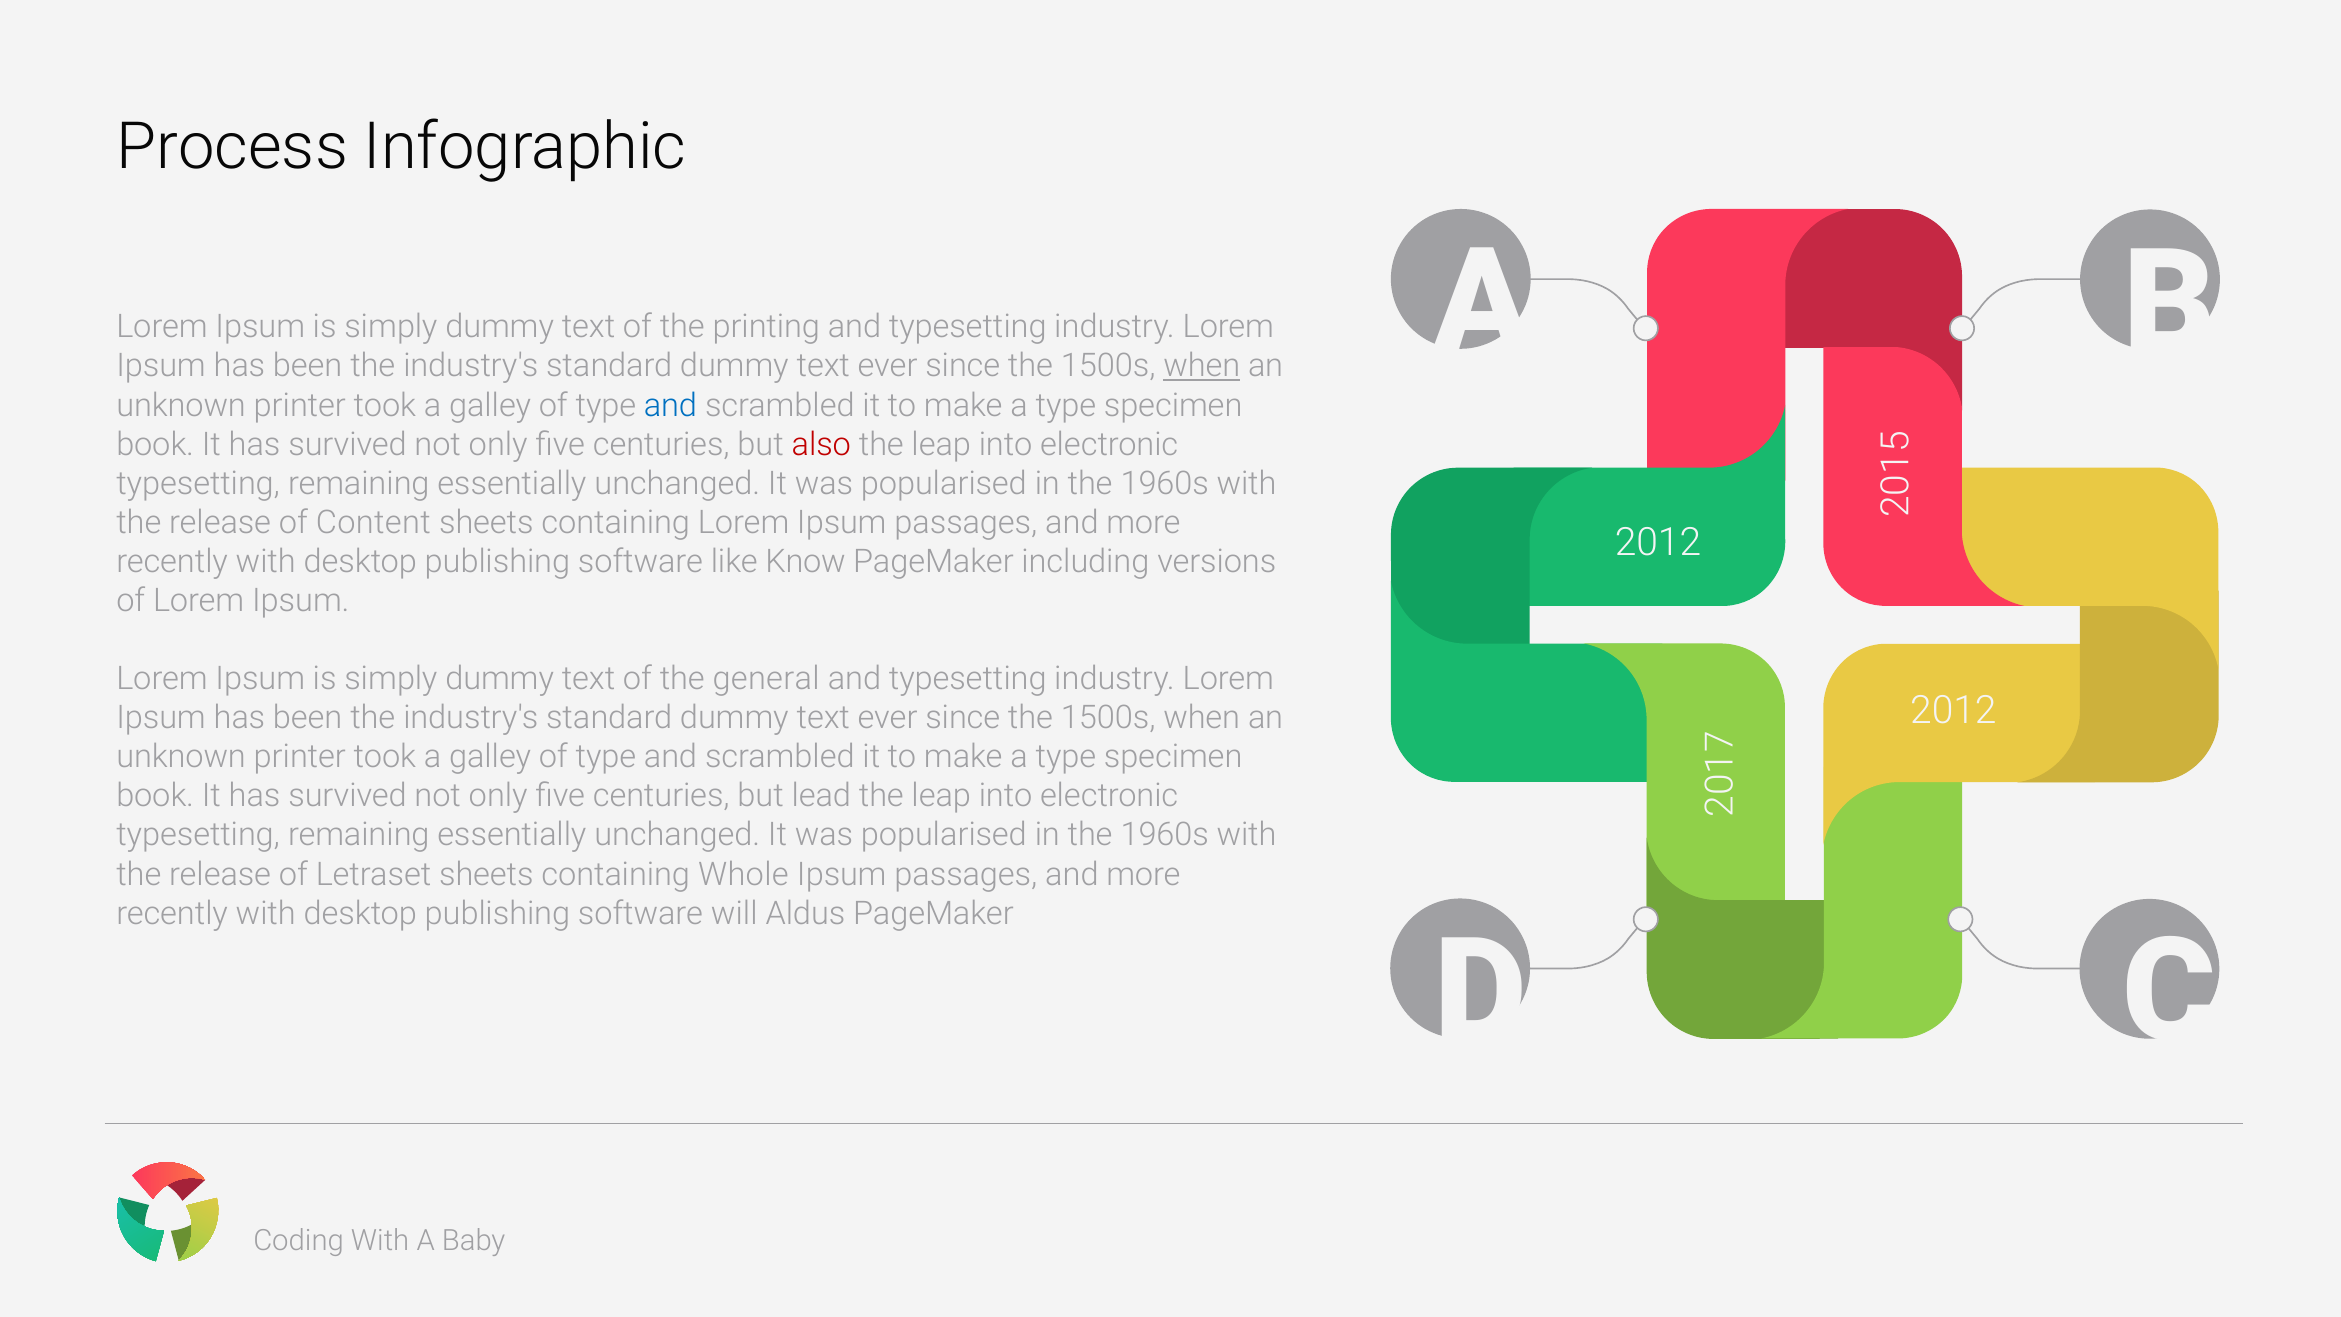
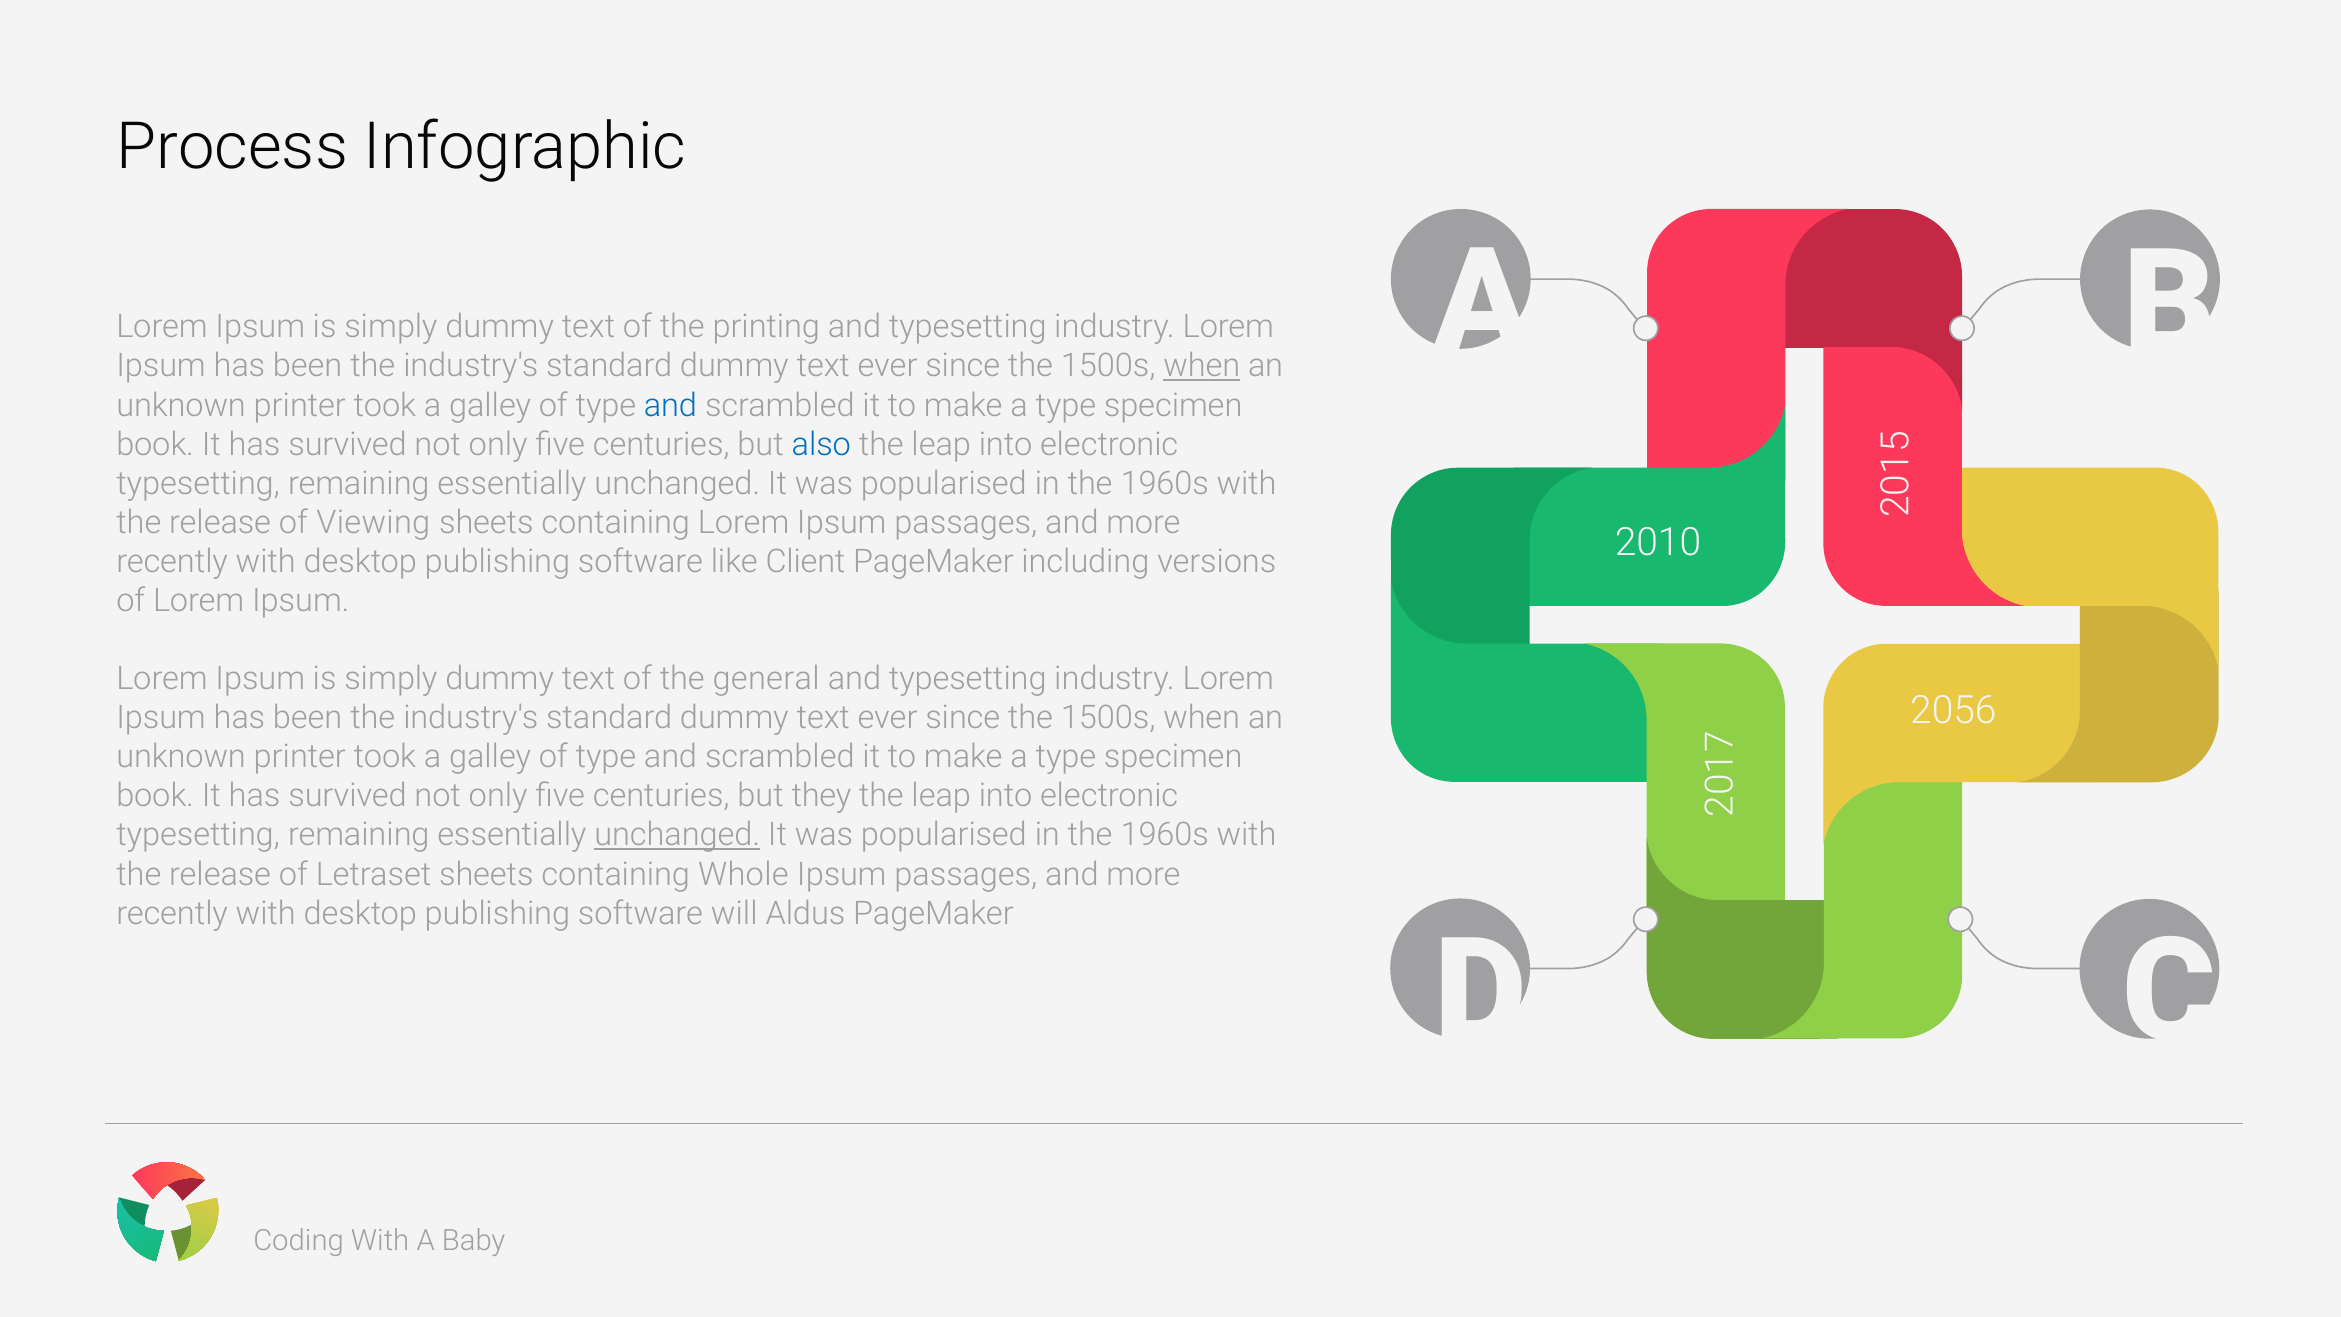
also colour: red -> blue
Content: Content -> Viewing
2012 at (1658, 542): 2012 -> 2010
Know: Know -> Client
2012 at (1953, 711): 2012 -> 2056
lead: lead -> they
unchanged at (677, 835) underline: none -> present
